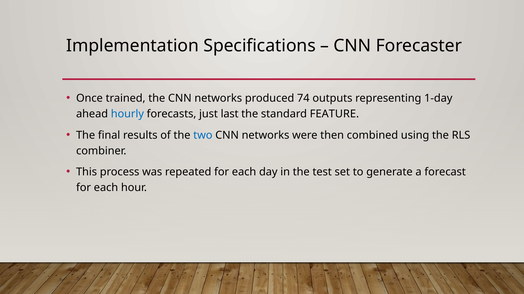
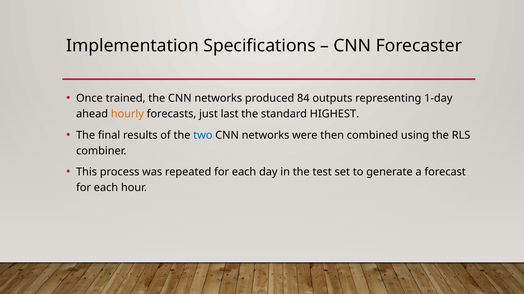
74: 74 -> 84
hourly colour: blue -> orange
FEATURE: FEATURE -> HIGHEST
